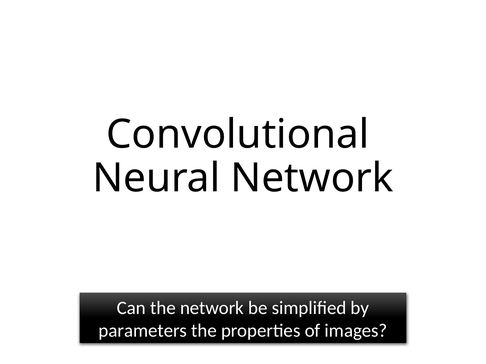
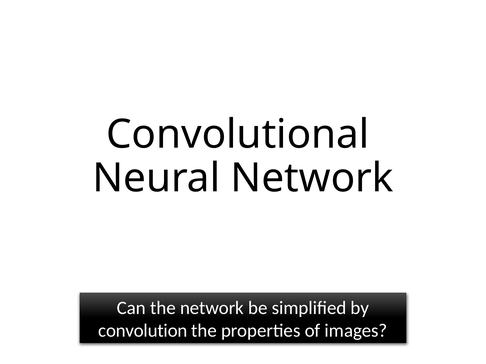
parameters: parameters -> convolution
